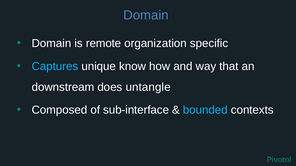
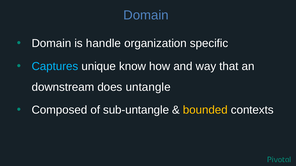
remote: remote -> handle
sub-interface: sub-interface -> sub-untangle
bounded colour: light blue -> yellow
